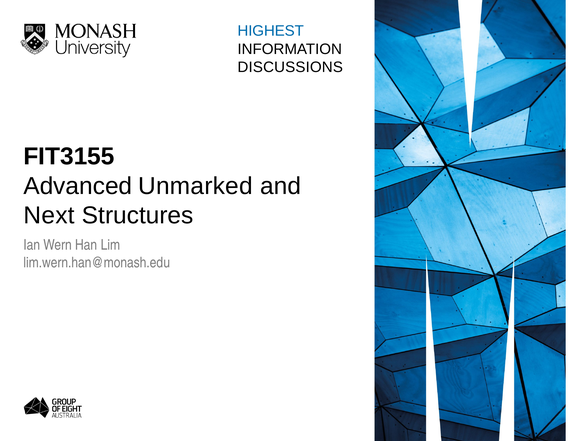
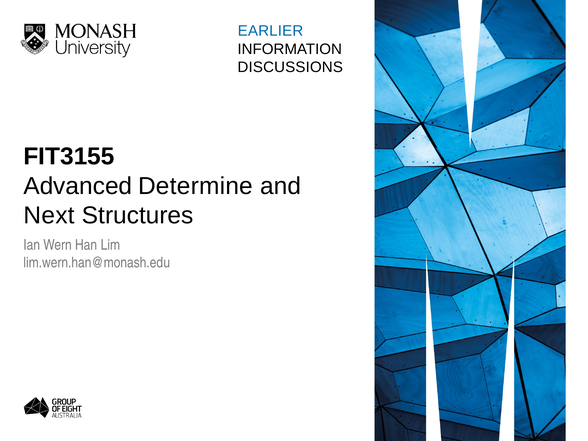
HIGHEST: HIGHEST -> EARLIER
Unmarked: Unmarked -> Determine
